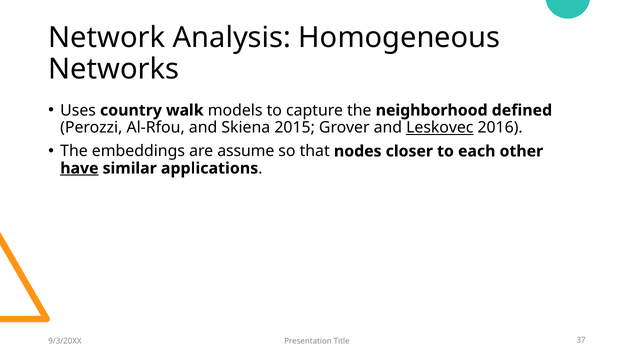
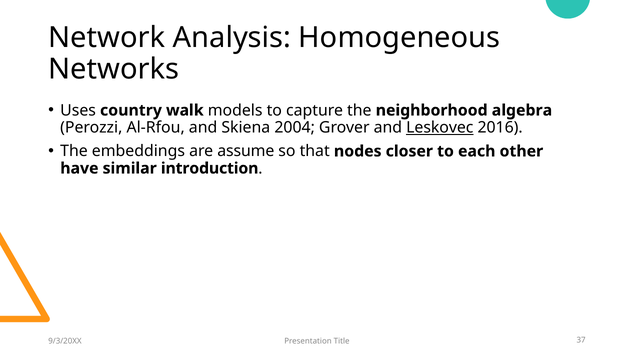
defined: defined -> algebra
2015: 2015 -> 2004
have underline: present -> none
applications: applications -> introduction
